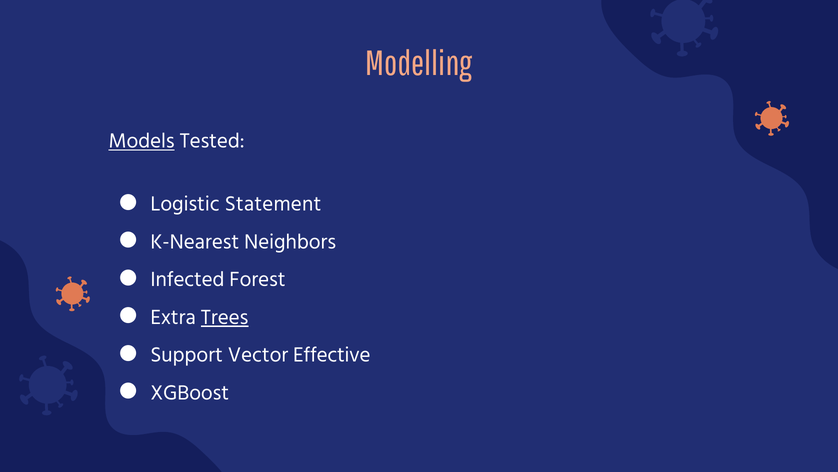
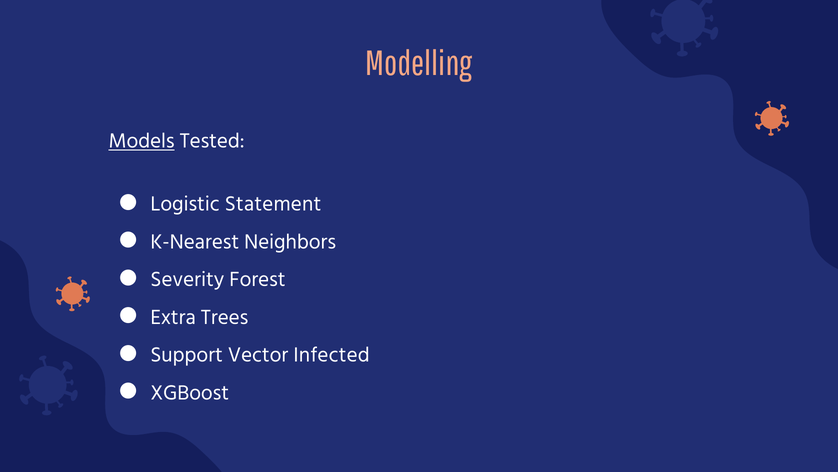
Infected: Infected -> Severity
Trees underline: present -> none
Effective: Effective -> Infected
